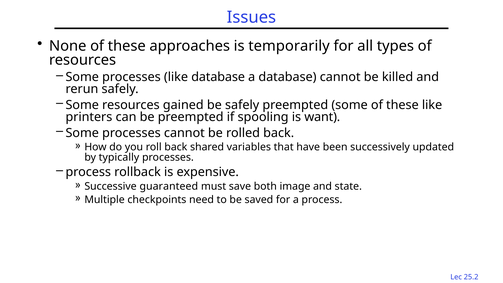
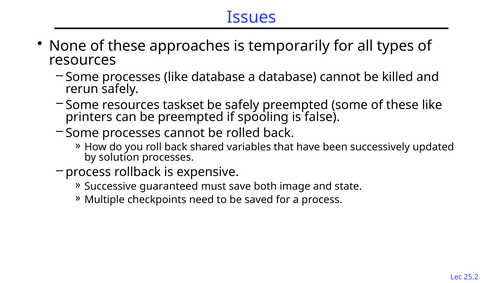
gained: gained -> taskset
want: want -> false
typically: typically -> solution
